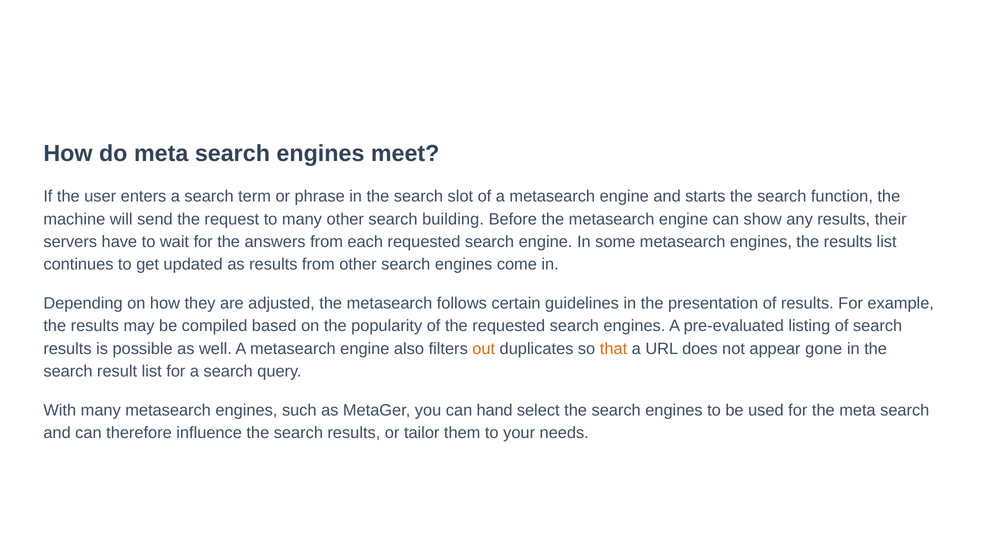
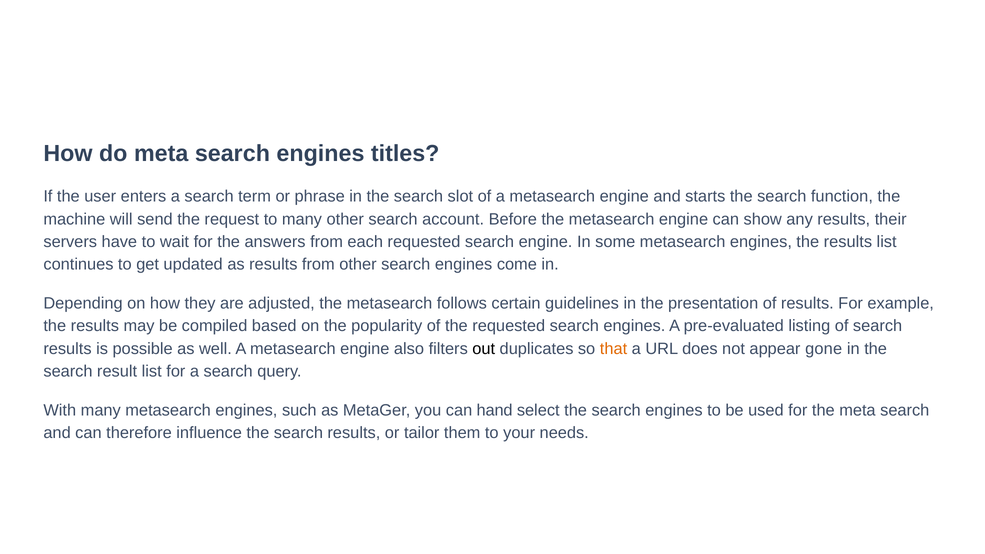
meet: meet -> titles
building: building -> account
out colour: orange -> black
